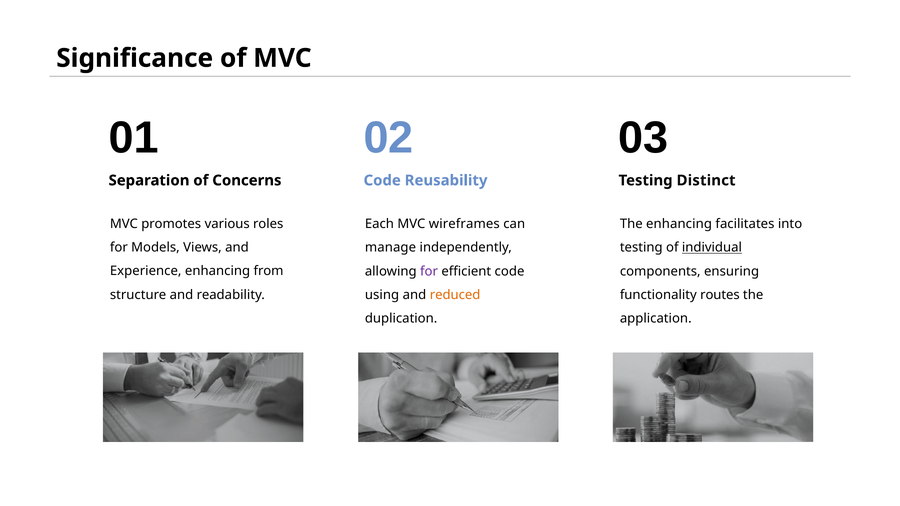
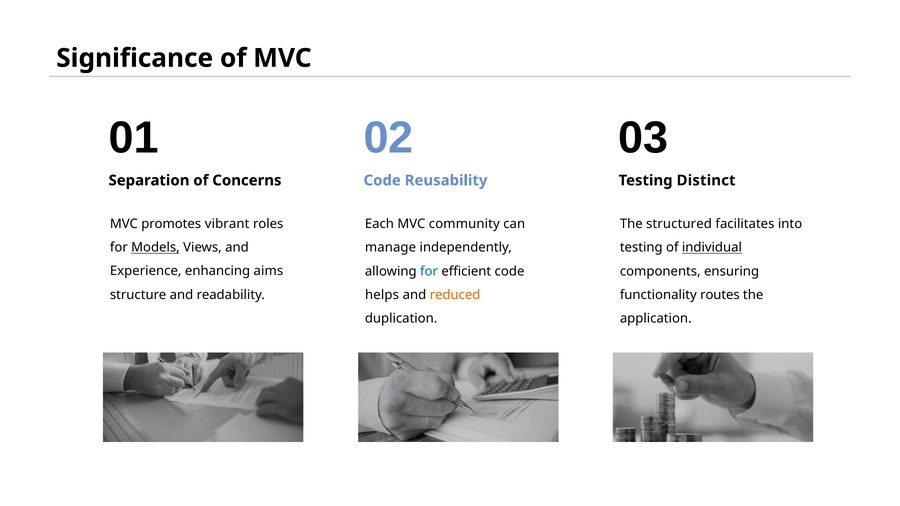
various: various -> vibrant
wireframes: wireframes -> community
The enhancing: enhancing -> structured
Models underline: none -> present
from: from -> aims
for at (429, 271) colour: purple -> blue
using: using -> helps
